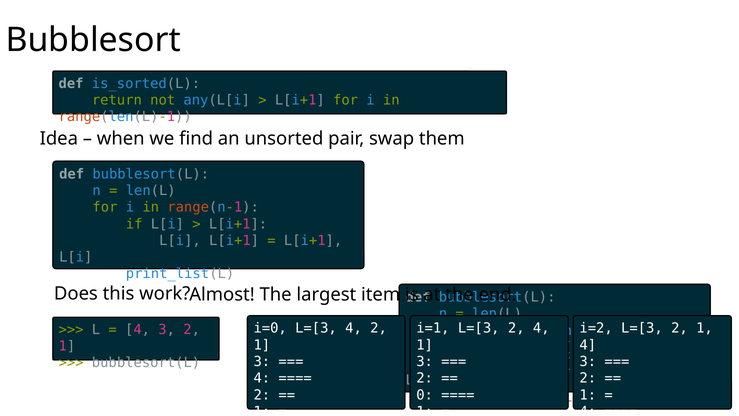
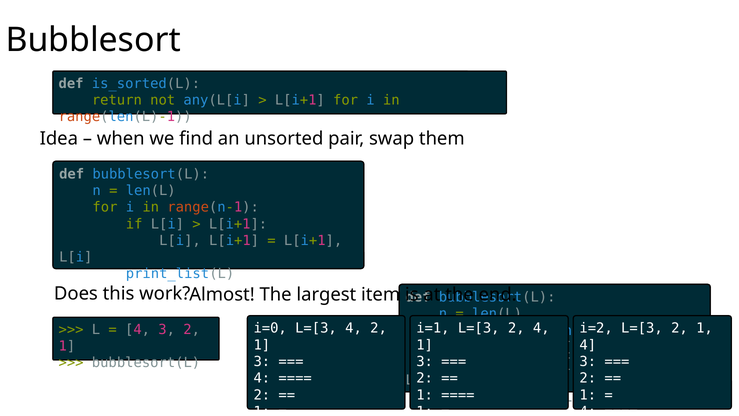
0 at (425, 395): 0 -> 1
